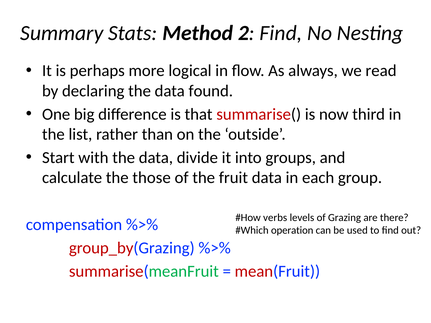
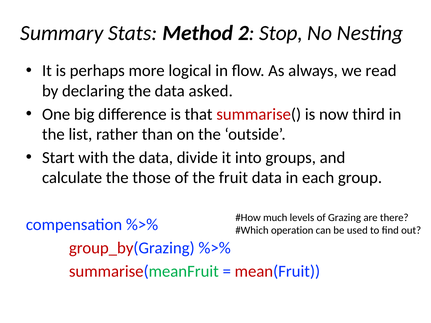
2 Find: Find -> Stop
found: found -> asked
verbs: verbs -> much
